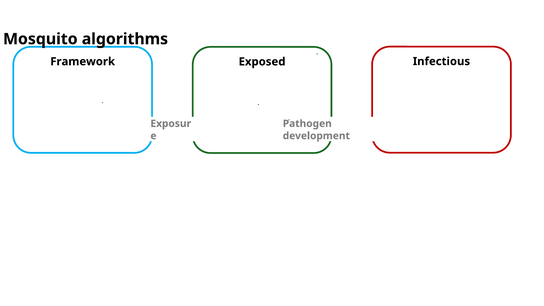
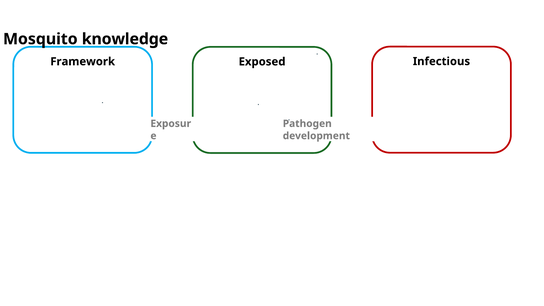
algorithms: algorithms -> knowledge
